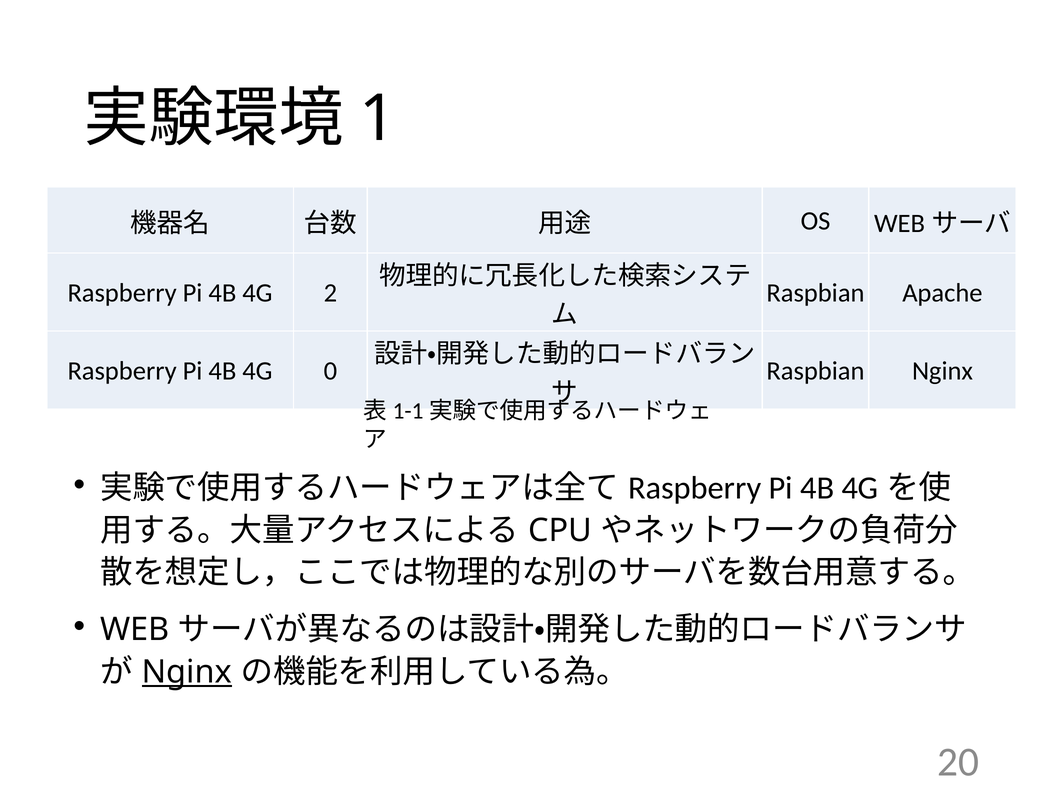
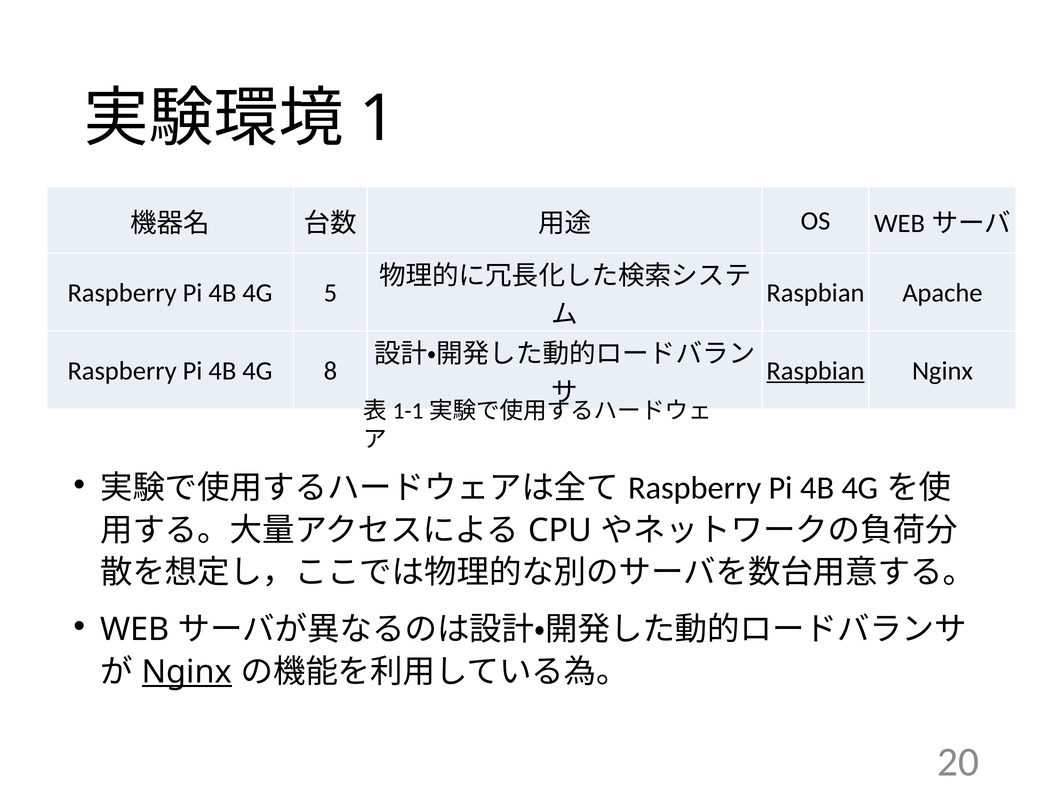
2: 2 -> 5
0: 0 -> 8
Raspbian at (815, 371) underline: none -> present
